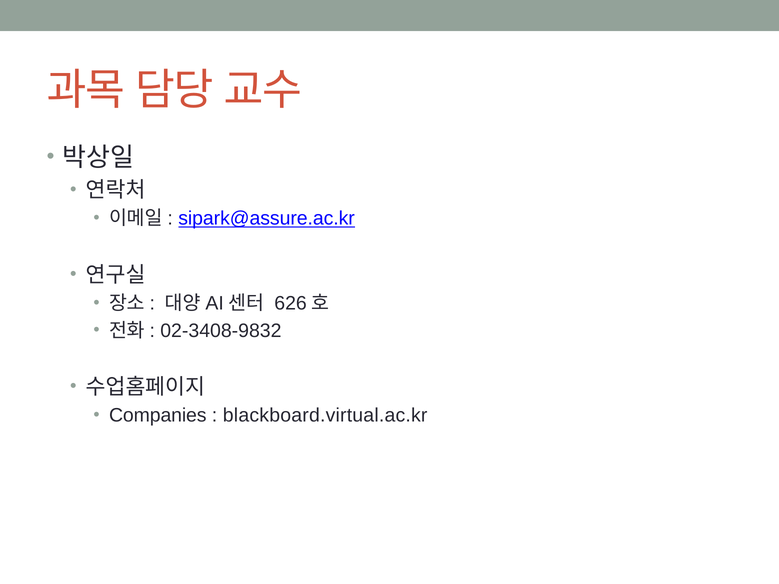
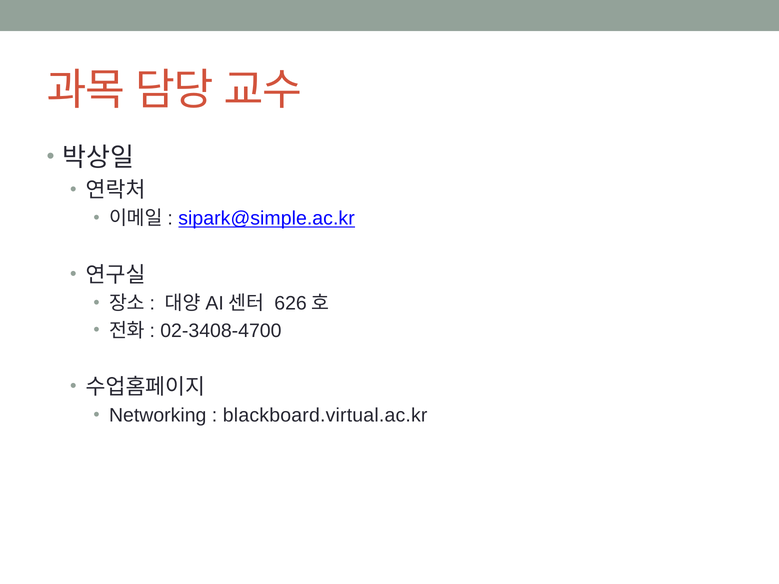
sipark@assure.ac.kr: sipark@assure.ac.kr -> sipark@simple.ac.kr
02-3408-9832: 02-3408-9832 -> 02-3408-4700
Companies: Companies -> Networking
